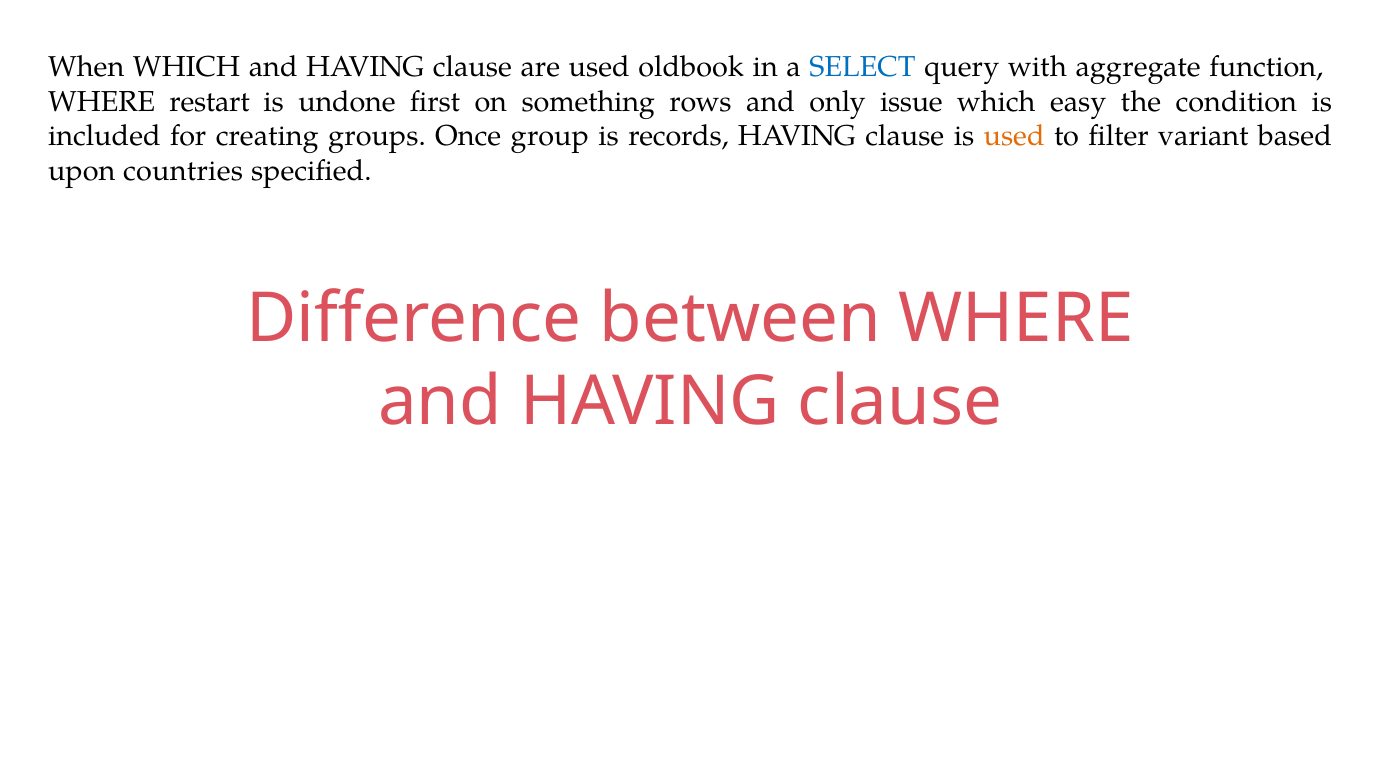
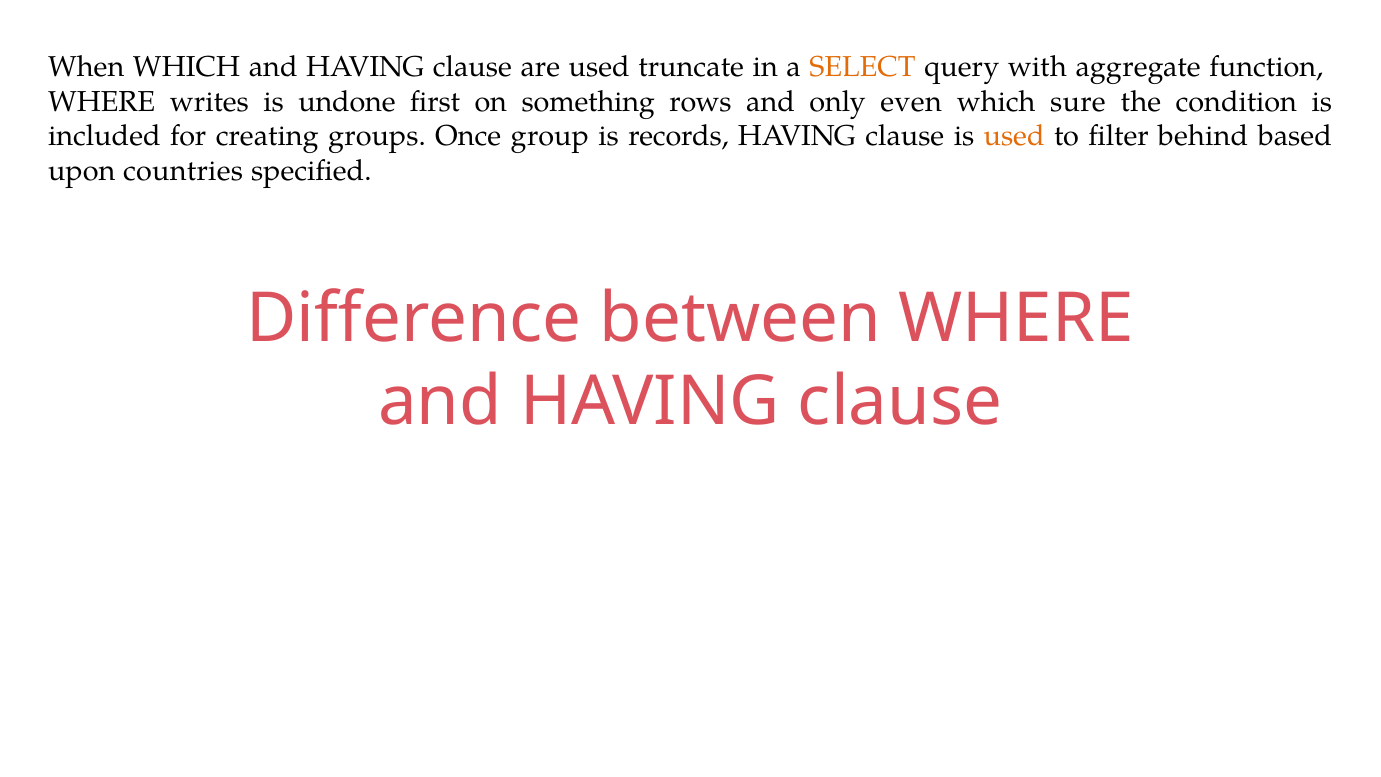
oldbook: oldbook -> truncate
SELECT colour: blue -> orange
restart: restart -> writes
issue: issue -> even
easy: easy -> sure
variant: variant -> behind
